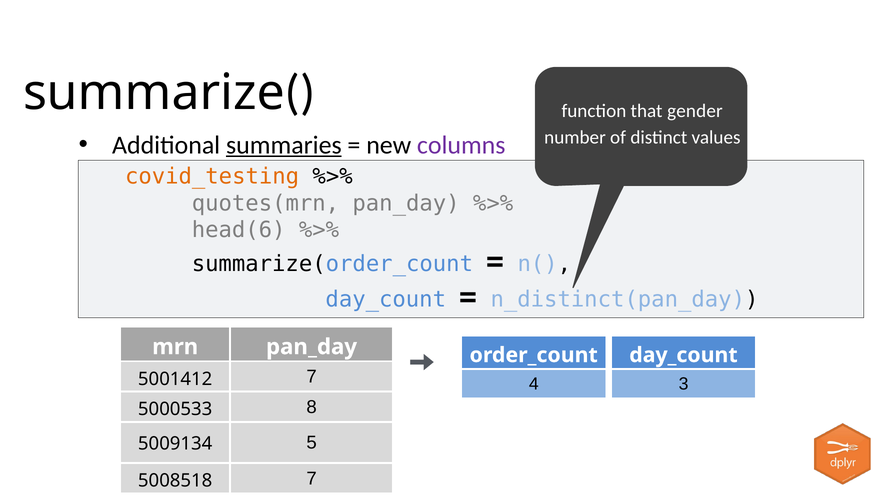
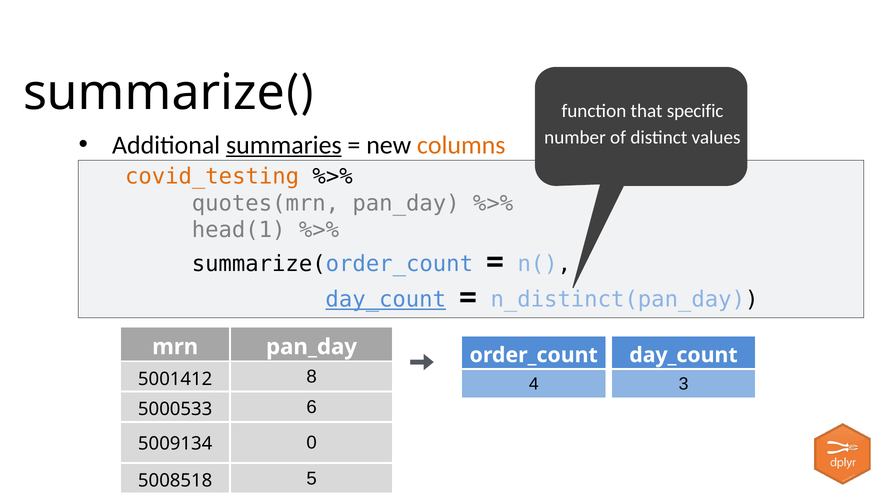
gender: gender -> specific
columns colour: purple -> orange
head(6: head(6 -> head(1
day_count at (386, 300) underline: none -> present
5001412 7: 7 -> 8
8: 8 -> 6
5: 5 -> 0
5008518 7: 7 -> 5
